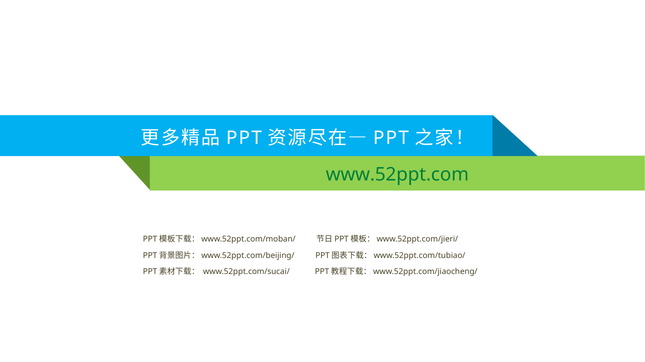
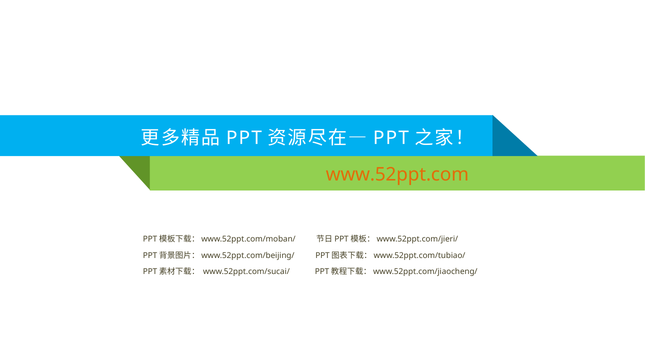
www.52ppt.com colour: green -> orange
